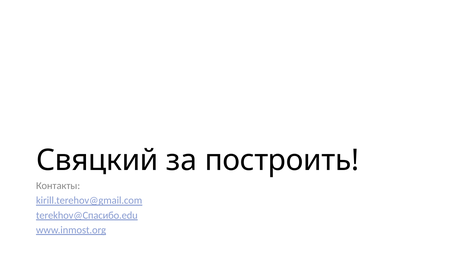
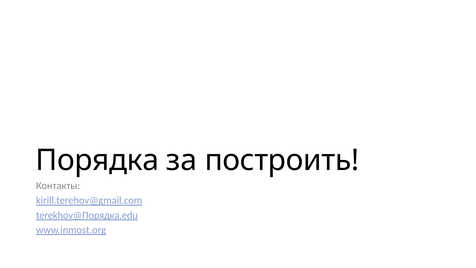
Свяцкий: Свяцкий -> Порядка
terekhov@Спасибо.edu: terekhov@Спасибо.edu -> terekhov@Порядка.edu
